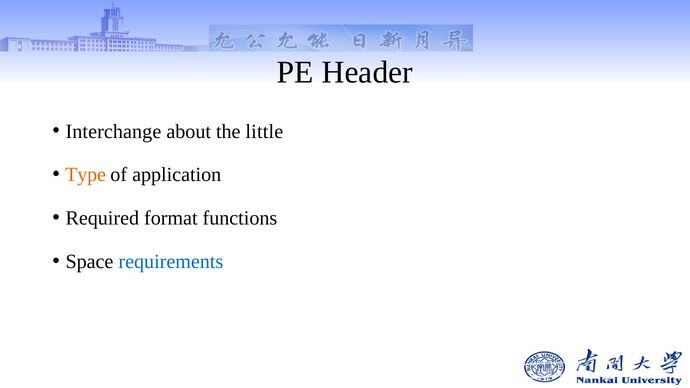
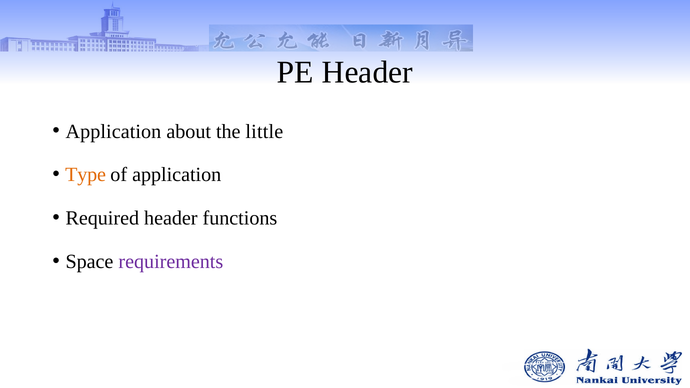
Interchange at (113, 131): Interchange -> Application
Required format: format -> header
requirements colour: blue -> purple
